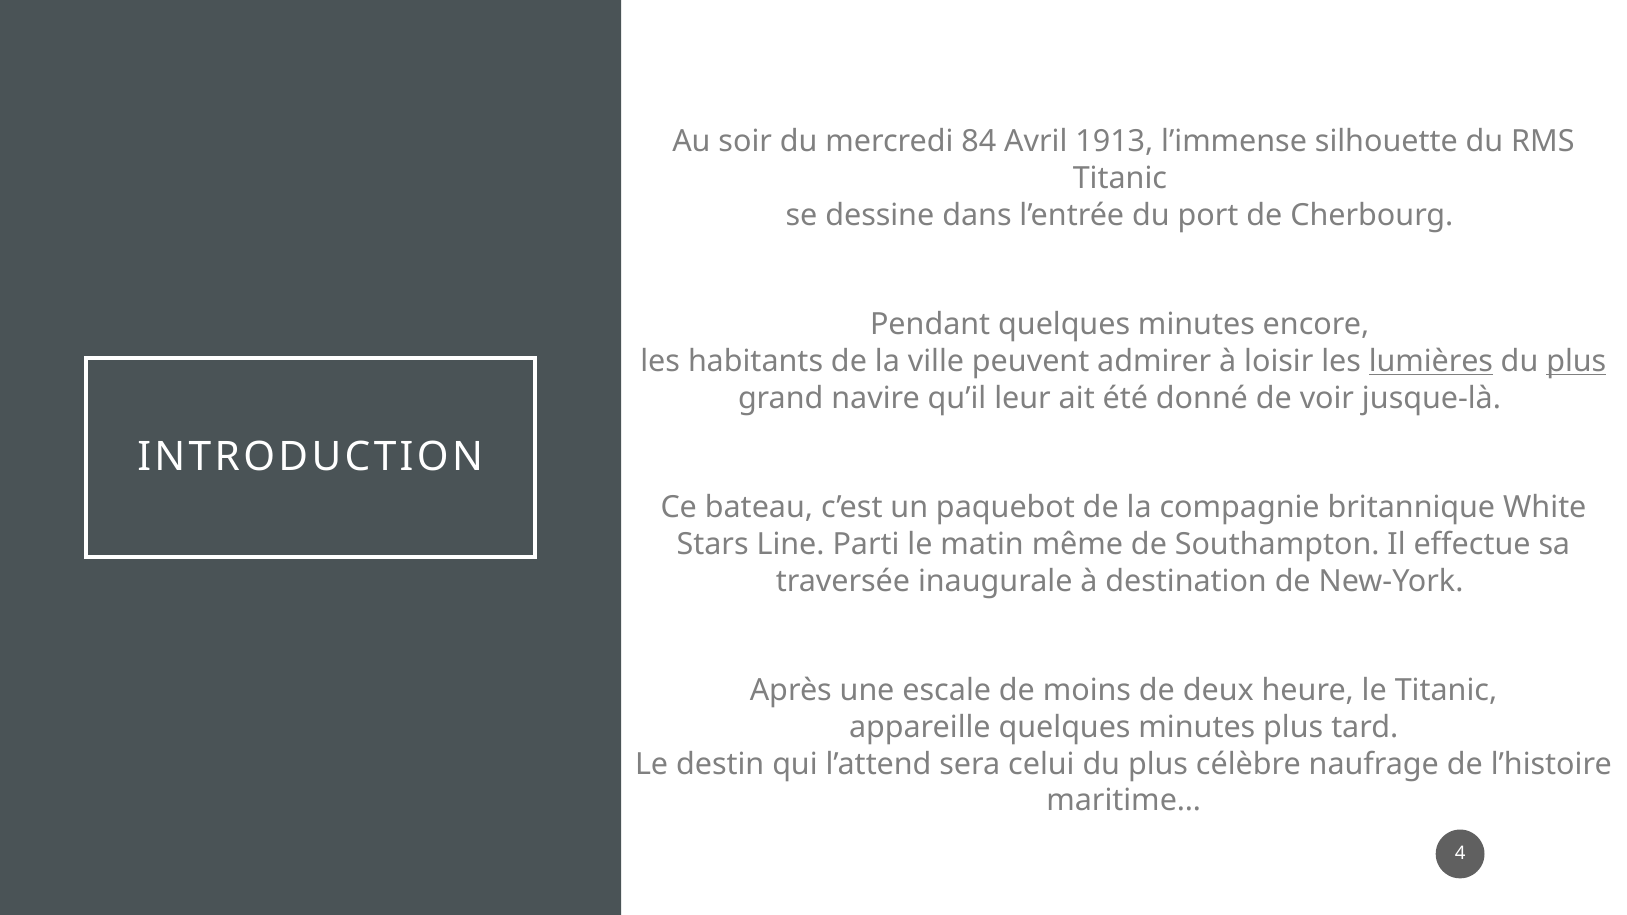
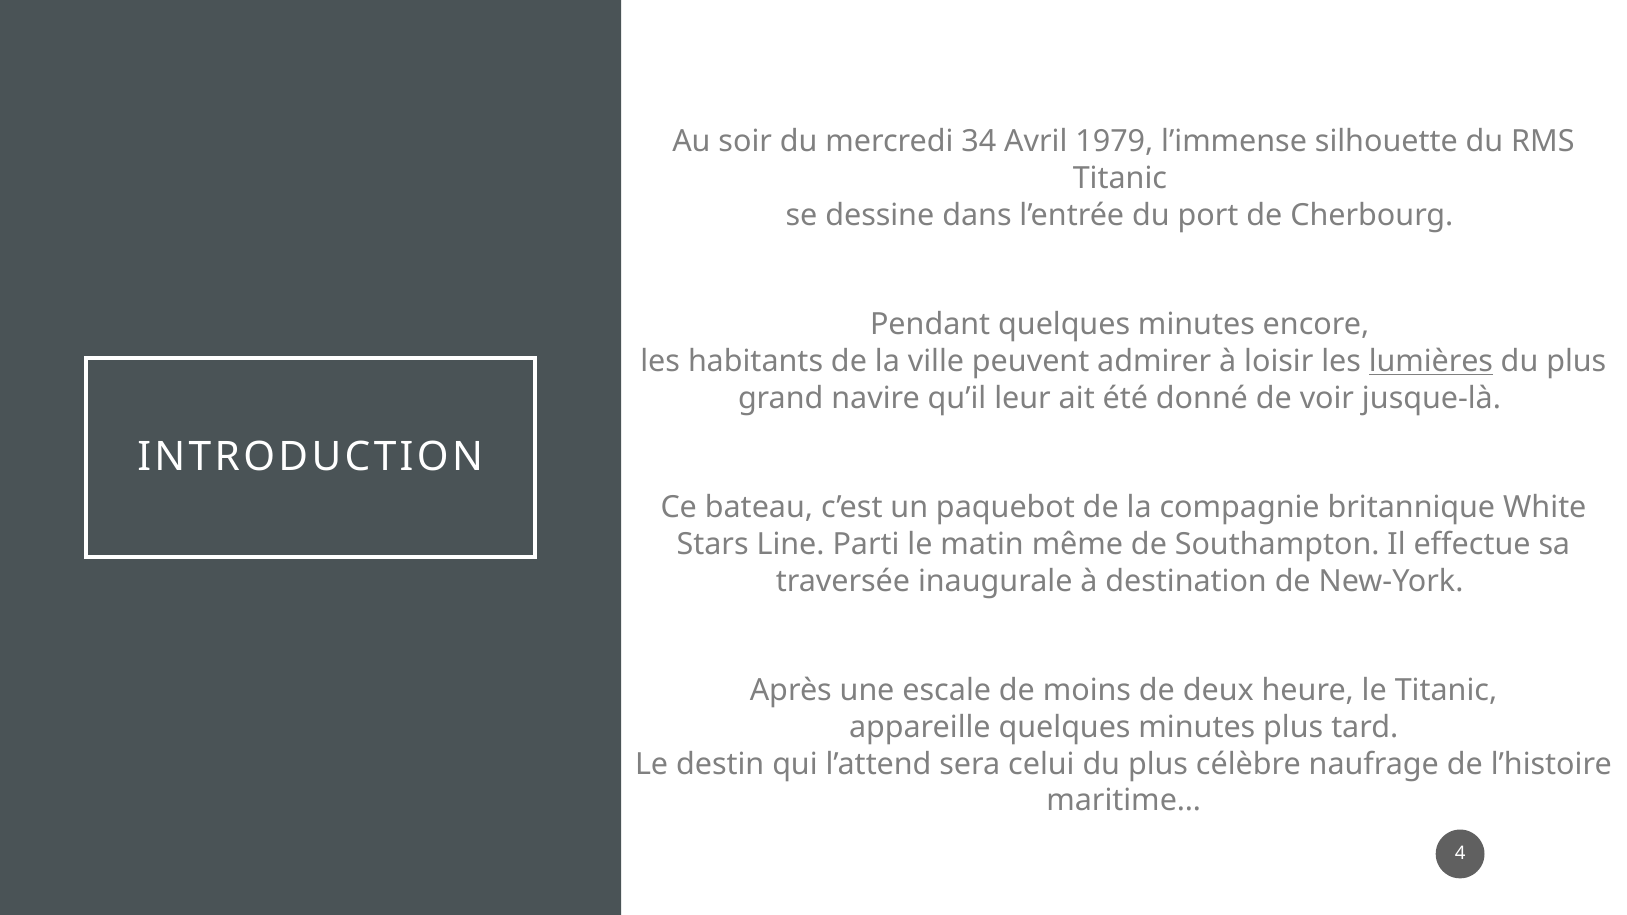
84: 84 -> 34
1913: 1913 -> 1979
plus at (1576, 362) underline: present -> none
